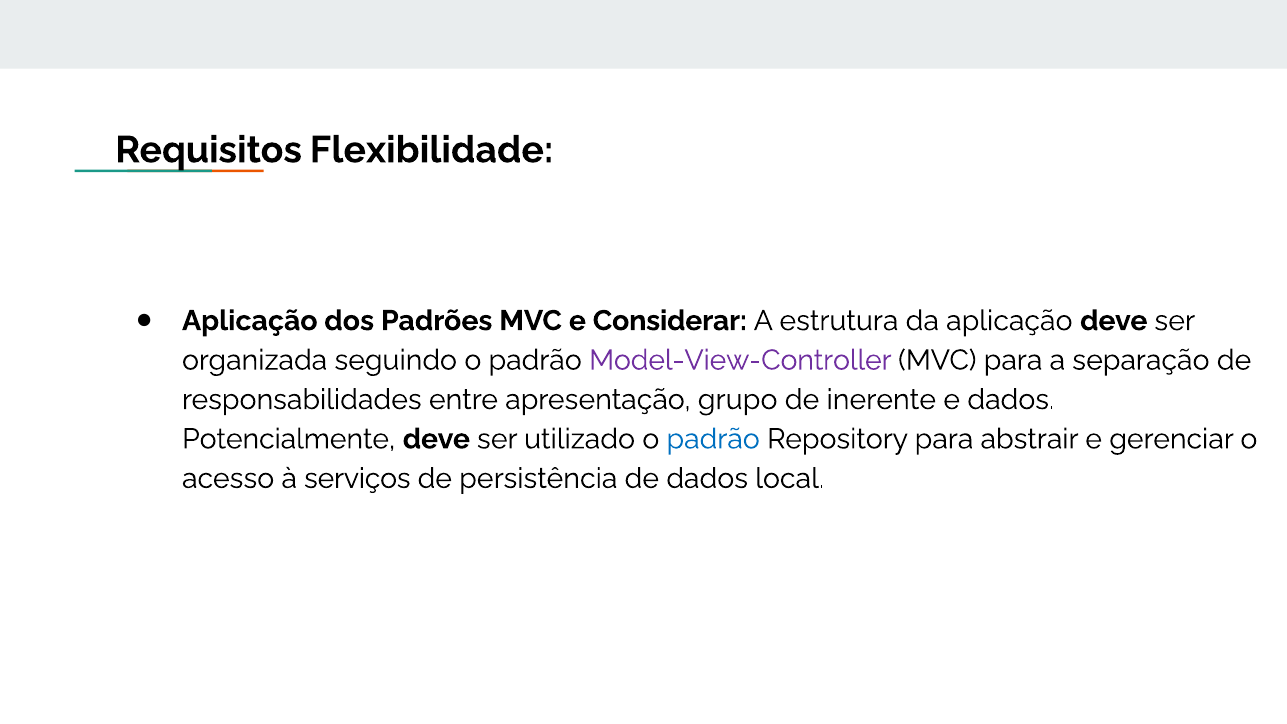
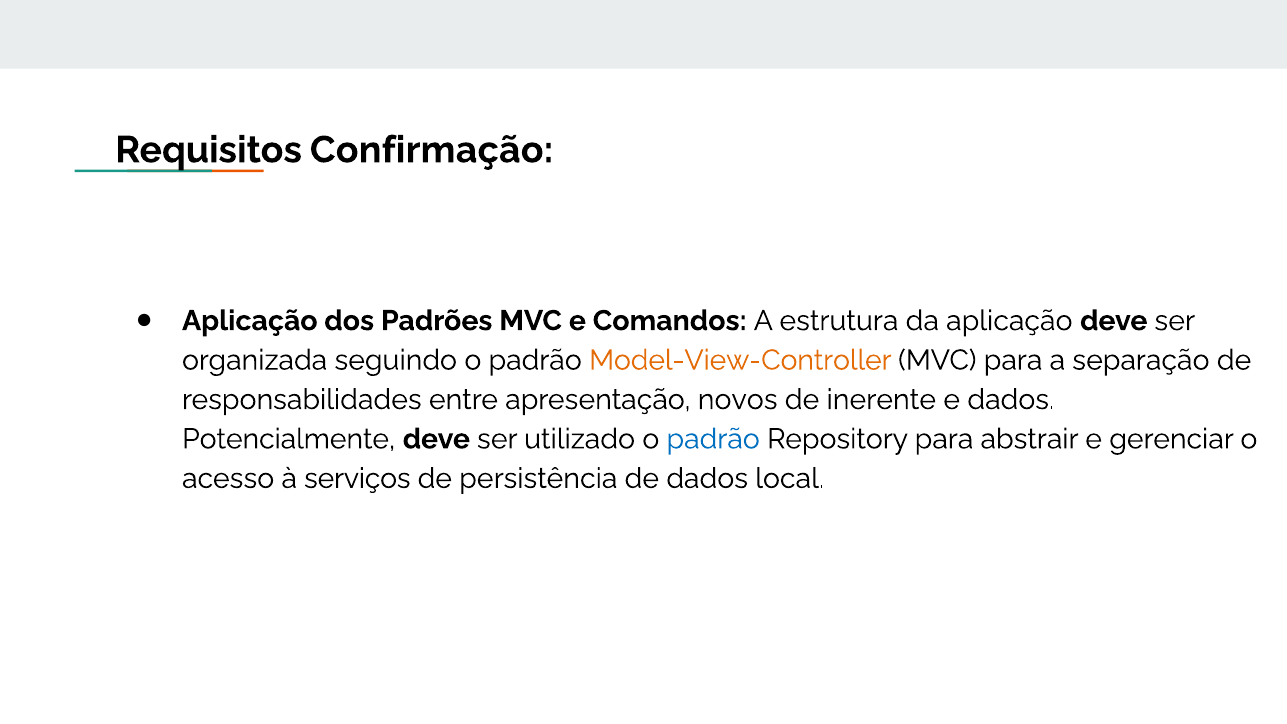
Flexibilidade: Flexibilidade -> Confirmação
Considerar: Considerar -> Comandos
Model-View-Controller colour: purple -> orange
grupo: grupo -> novos
